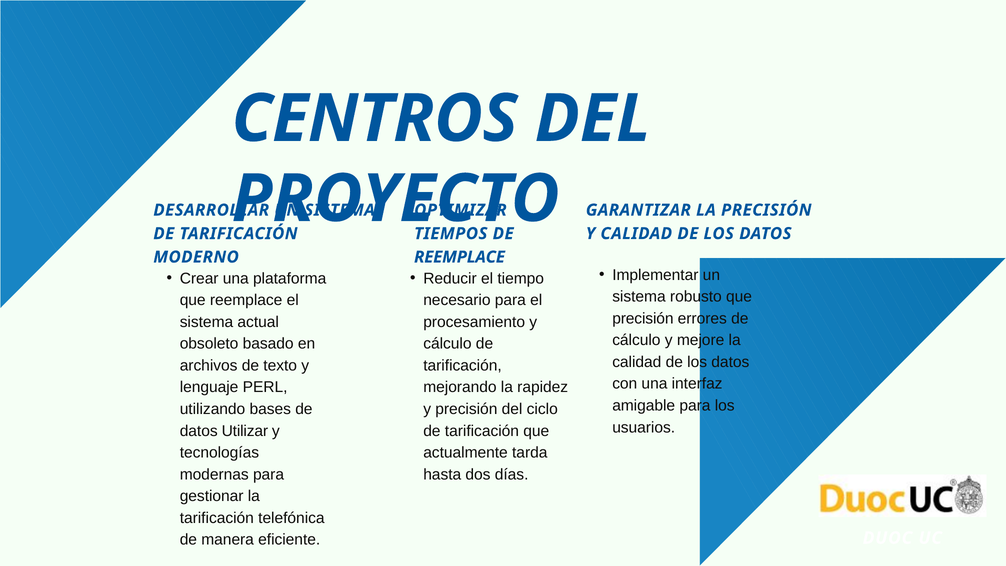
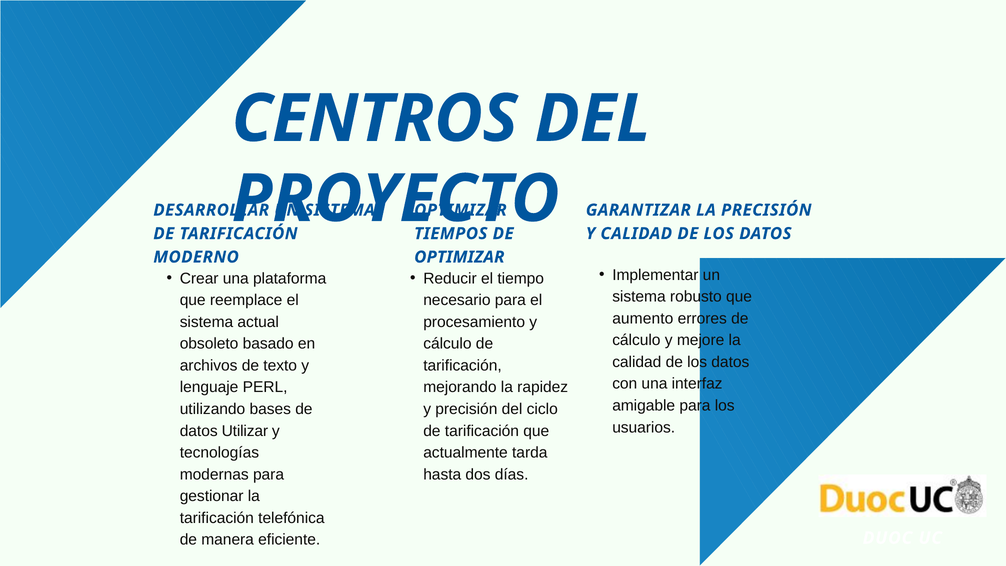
REEMPLACE at (459, 257): REEMPLACE -> OPTIMIZAR
precisión at (643, 318): precisión -> aumento
